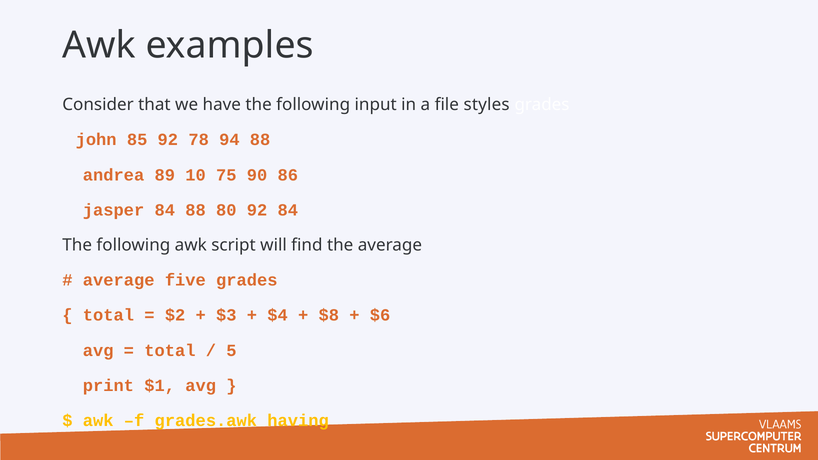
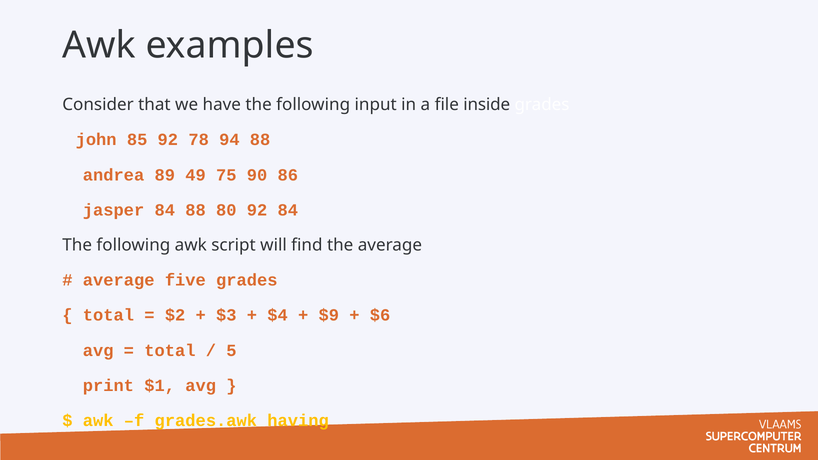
styles: styles -> inside
10: 10 -> 49
$8: $8 -> $9
